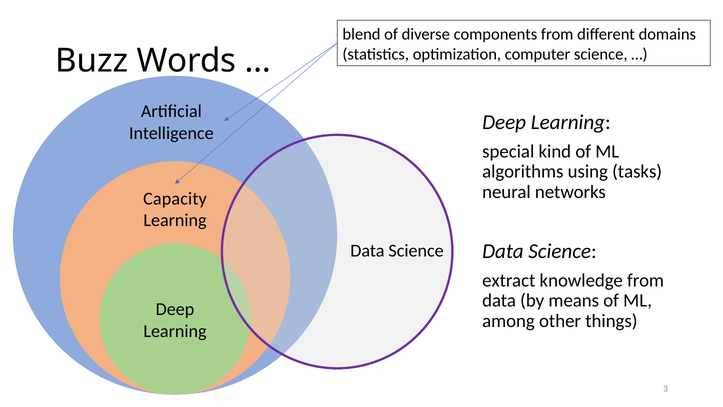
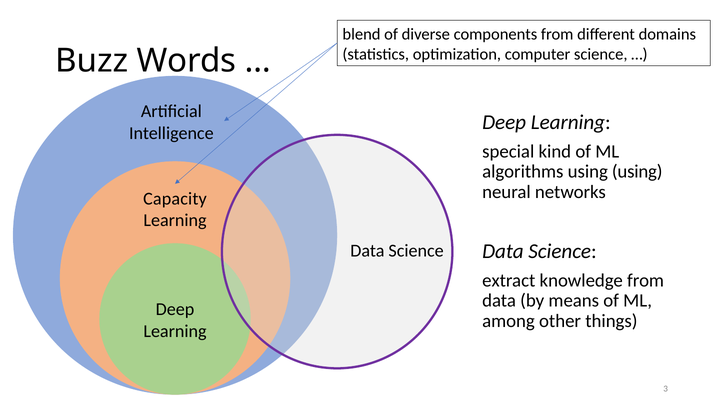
using tasks: tasks -> using
